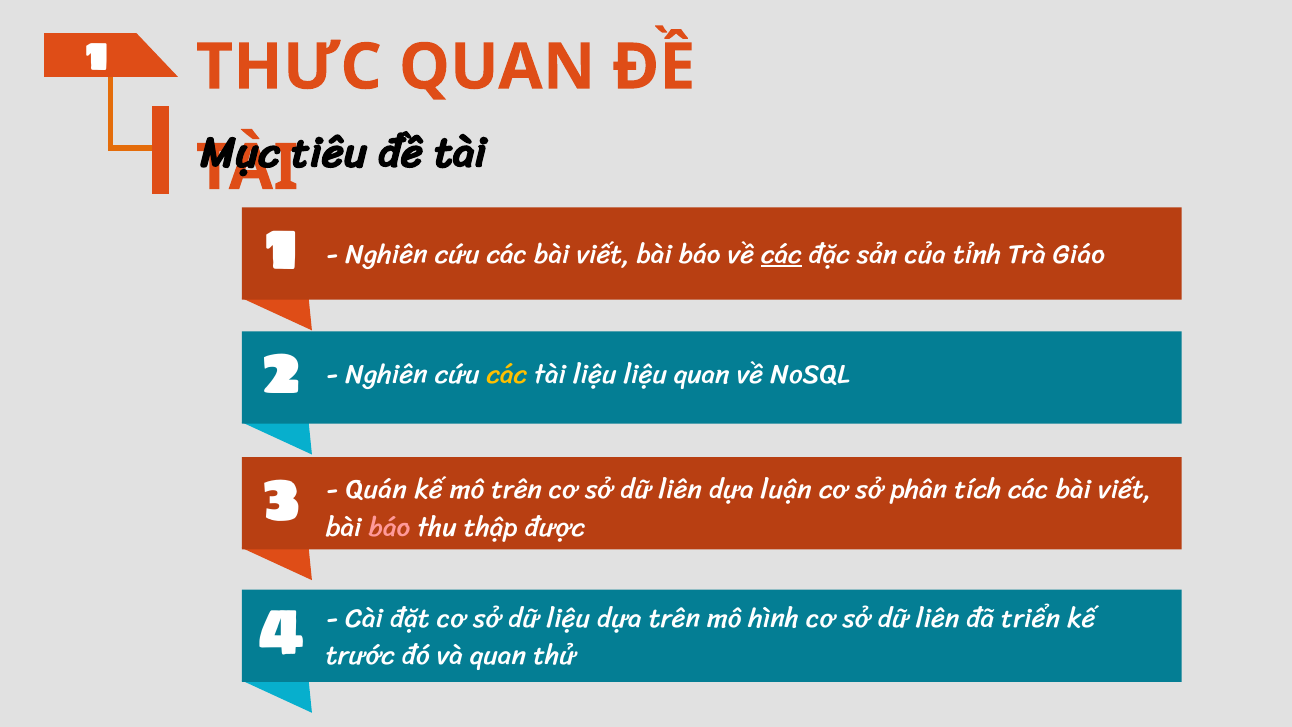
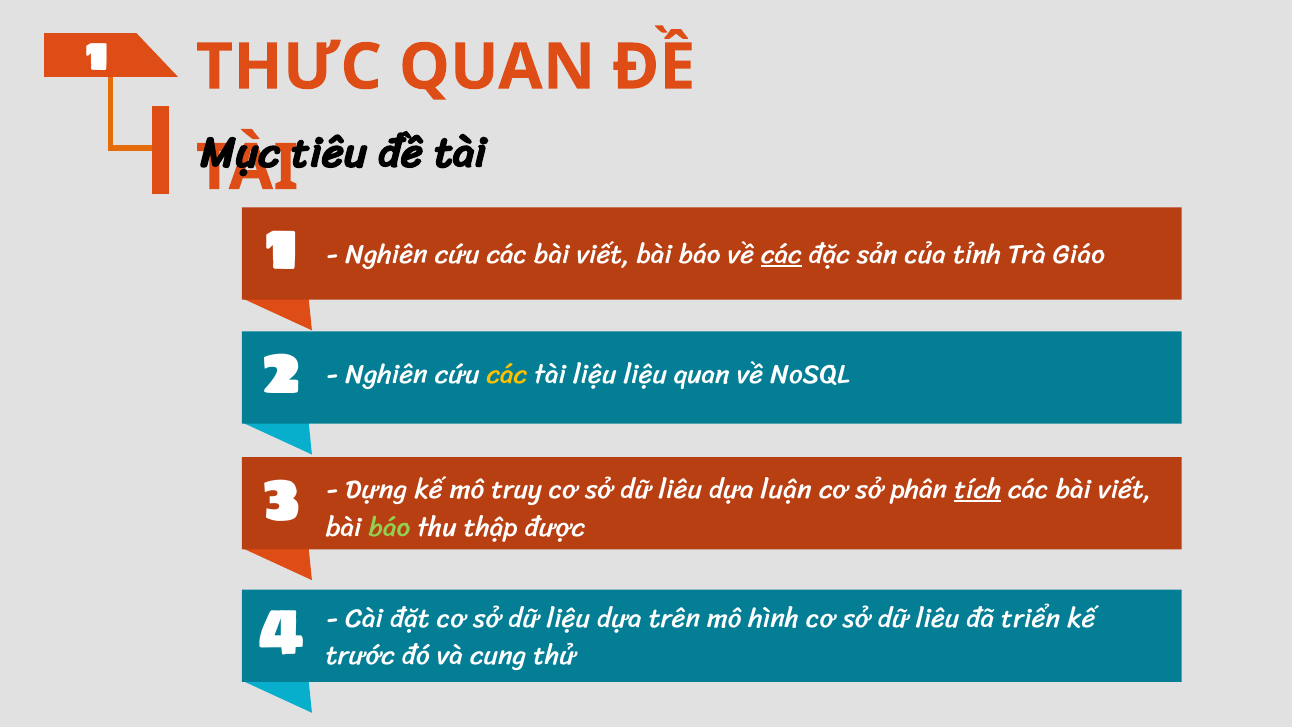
Quán: Quán -> Dựng
mô trên: trên -> truy
liên at (680, 489): liên -> liêu
tích underline: none -> present
báo at (390, 527) colour: pink -> light green
liên at (938, 618): liên -> liêu
và quan: quan -> cung
